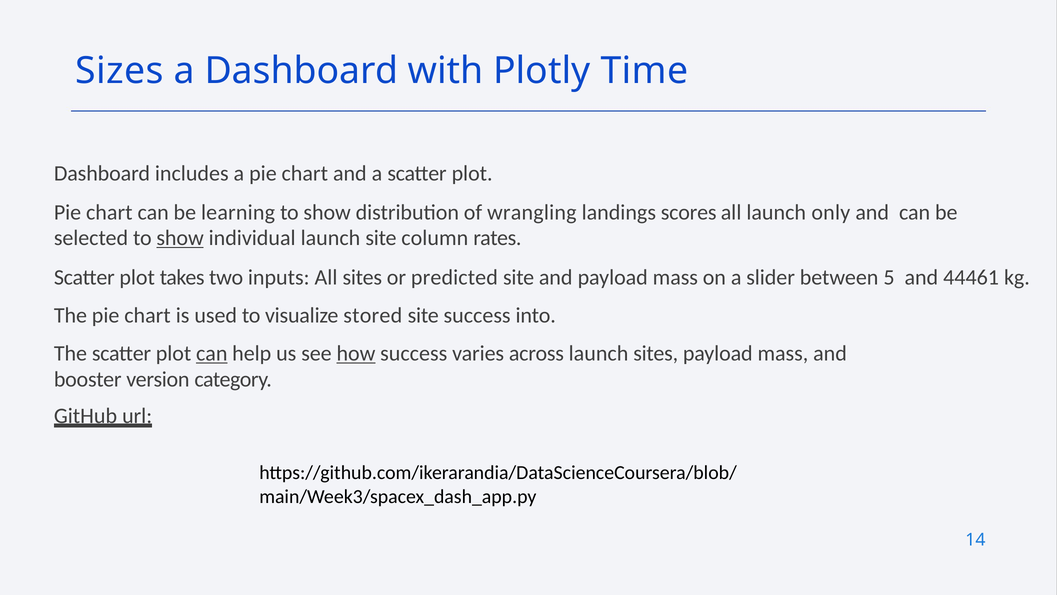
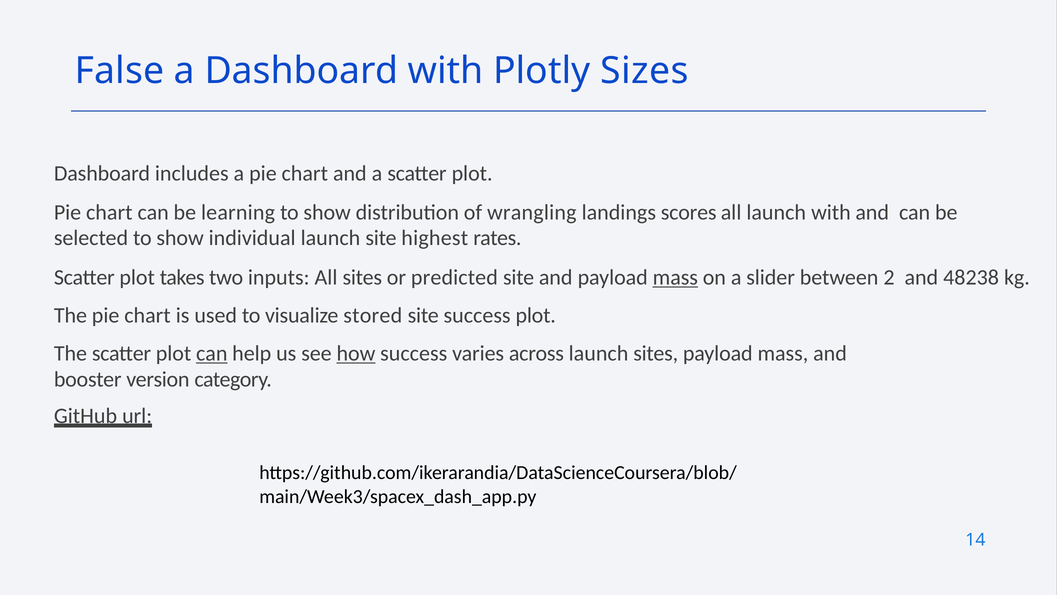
Sizes: Sizes -> False
Time: Time -> Sizes
launch only: only -> with
show at (180, 238) underline: present -> none
column: column -> highest
mass at (675, 277) underline: none -> present
5: 5 -> 2
44461: 44461 -> 48238
success into: into -> plot
